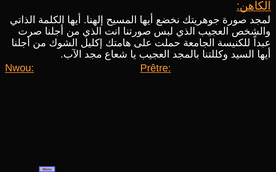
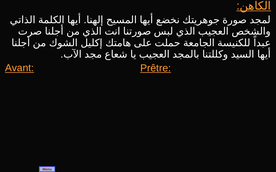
Nwou: Nwou -> Avant
